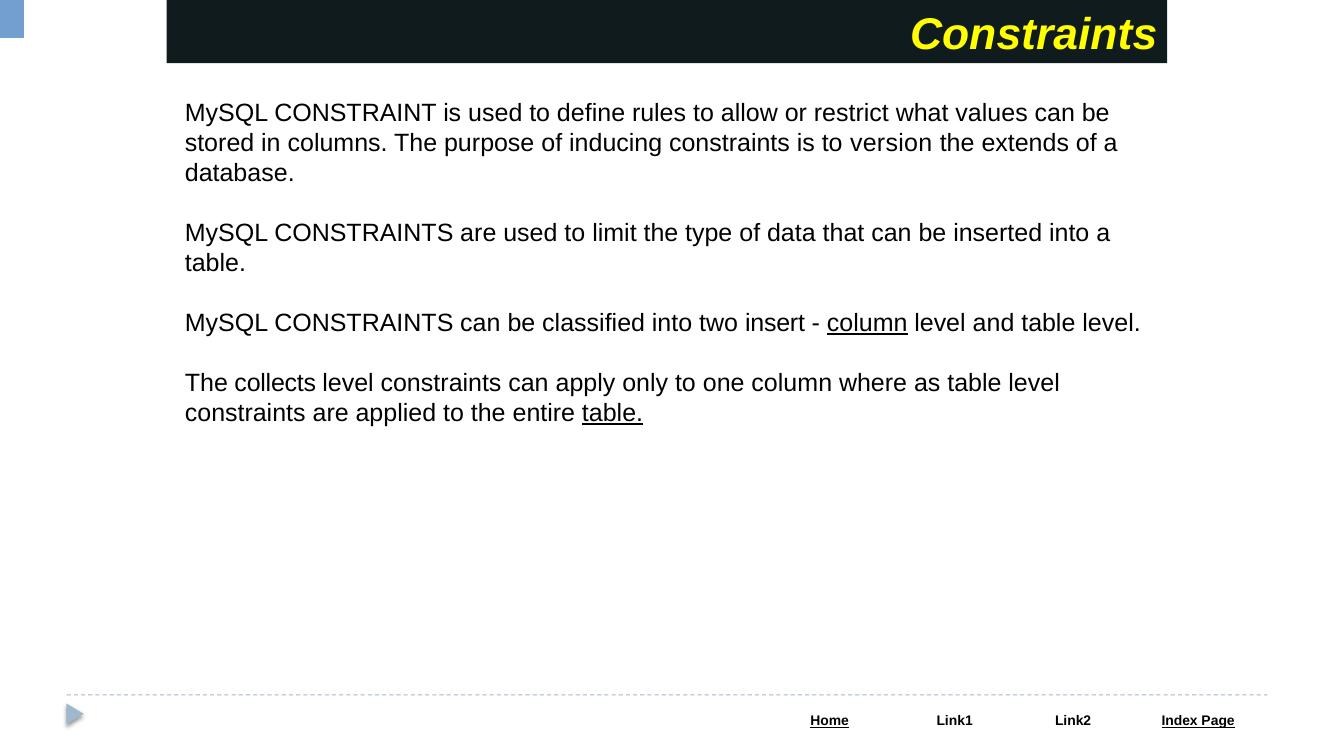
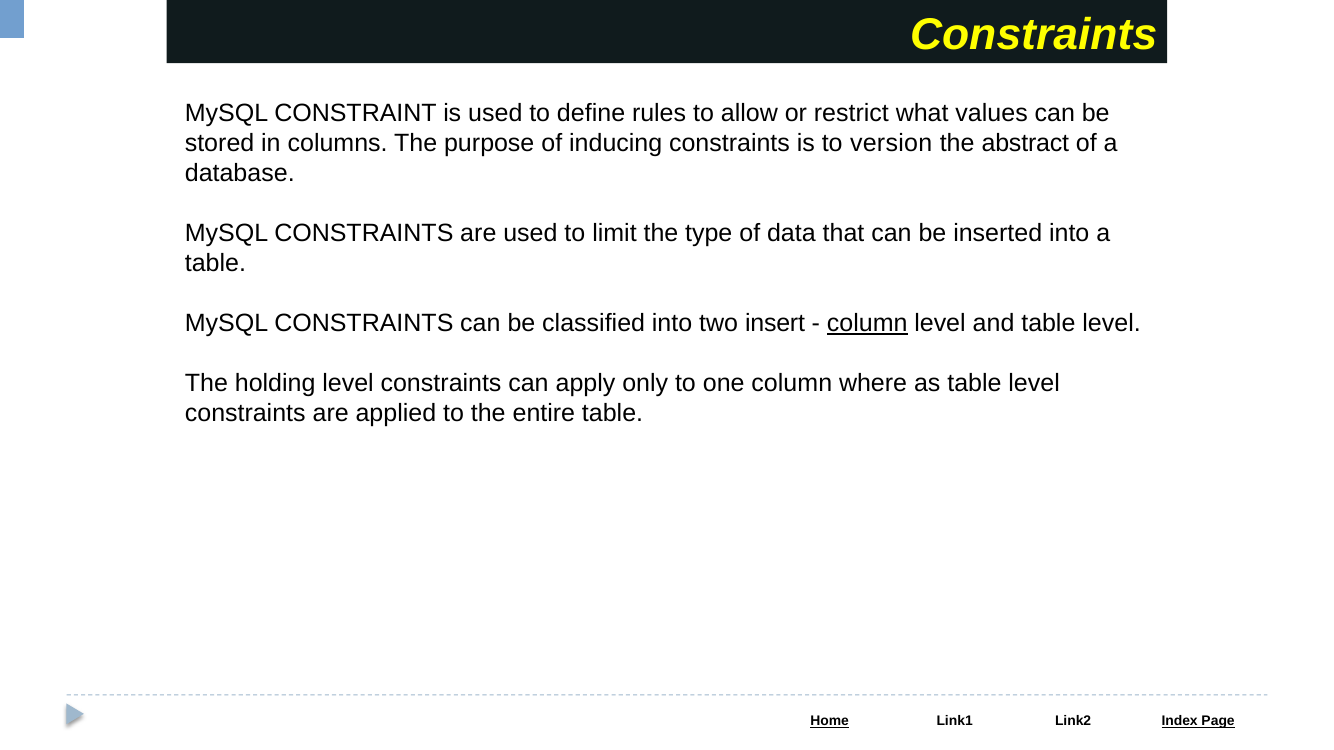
extends: extends -> abstract
collects: collects -> holding
table at (613, 413) underline: present -> none
